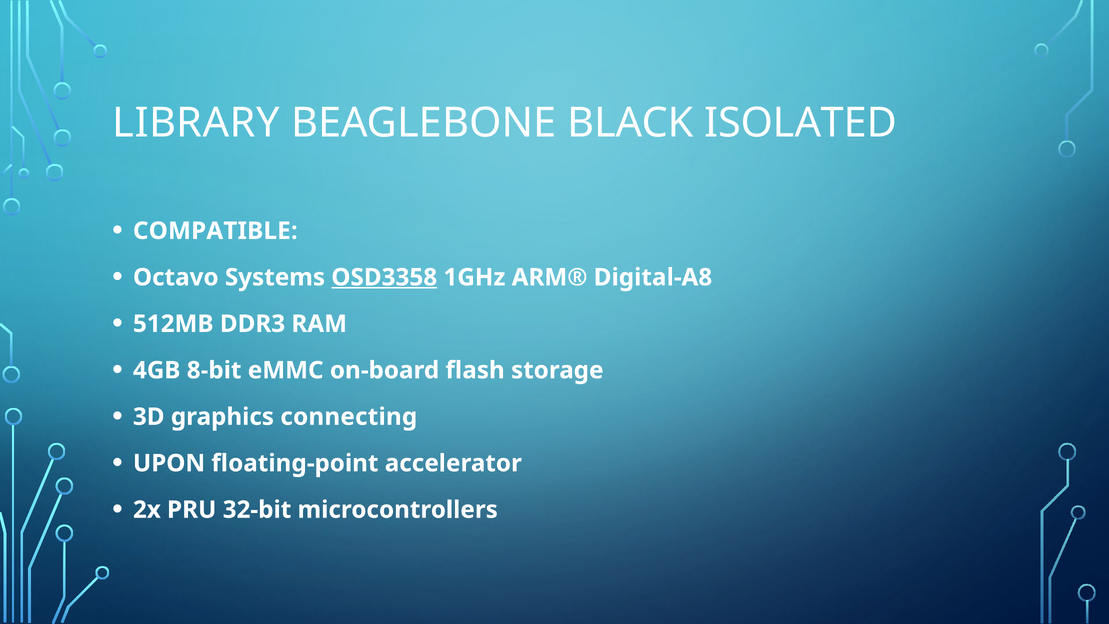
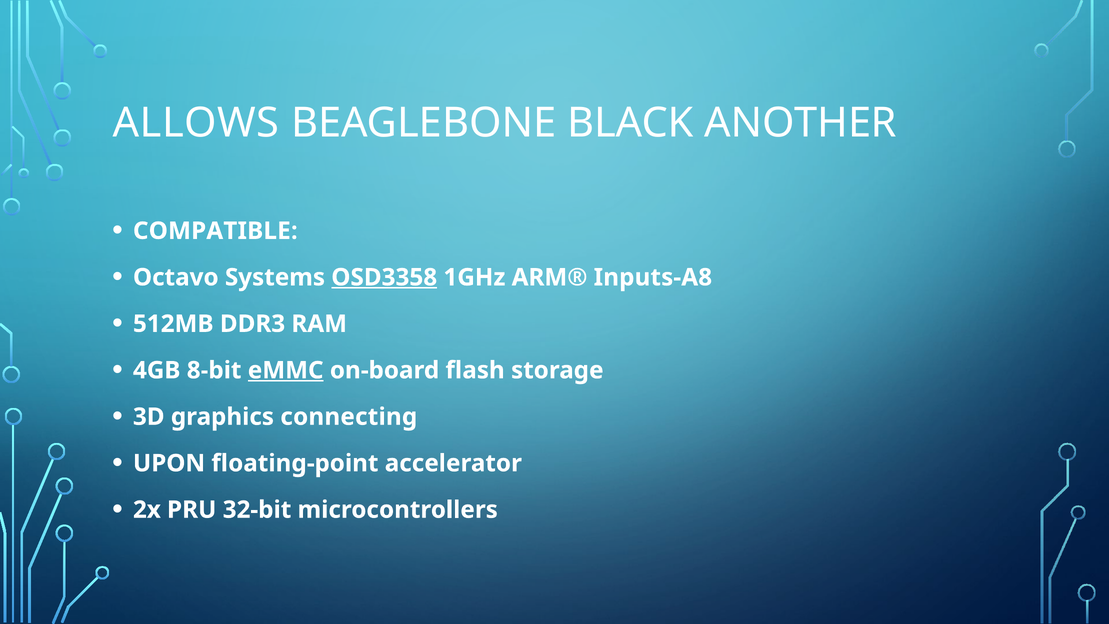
LIBRARY: LIBRARY -> ALLOWS
ISOLATED: ISOLATED -> ANOTHER
Digital-A8: Digital-A8 -> Inputs-A8
eMMC underline: none -> present
